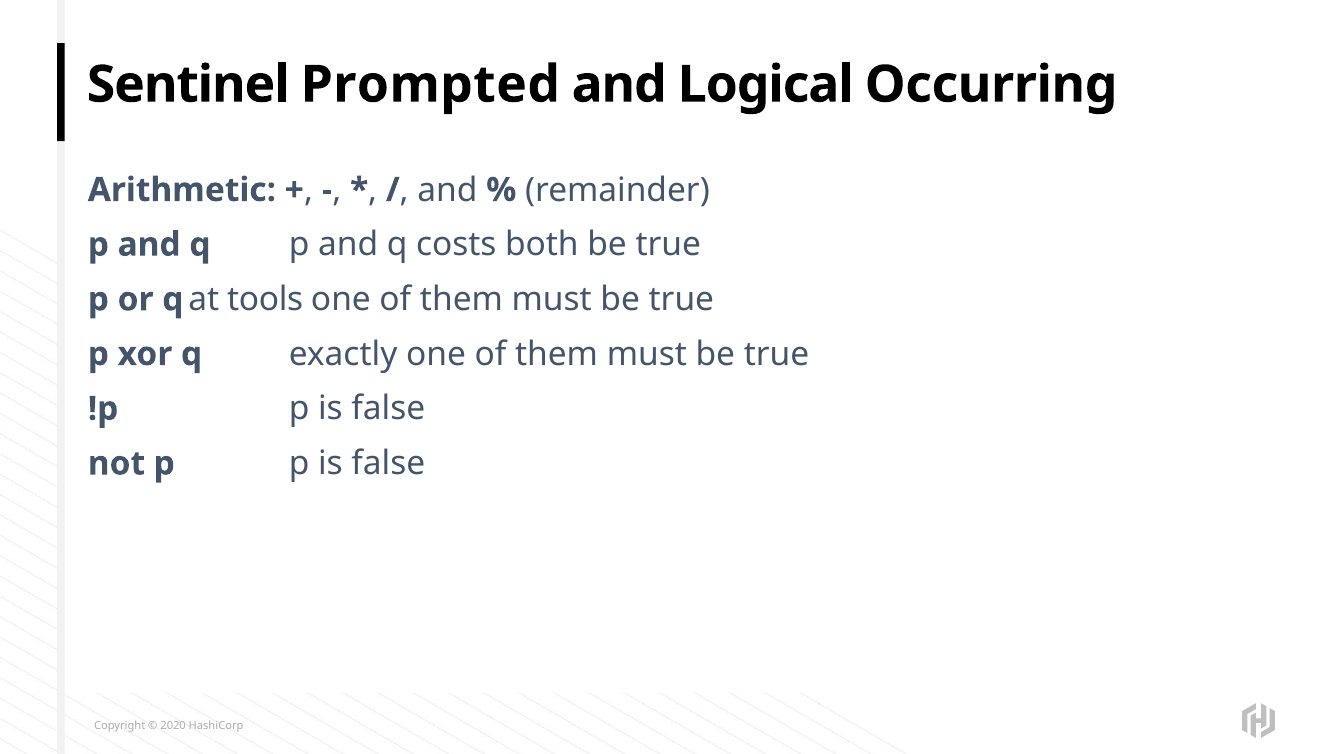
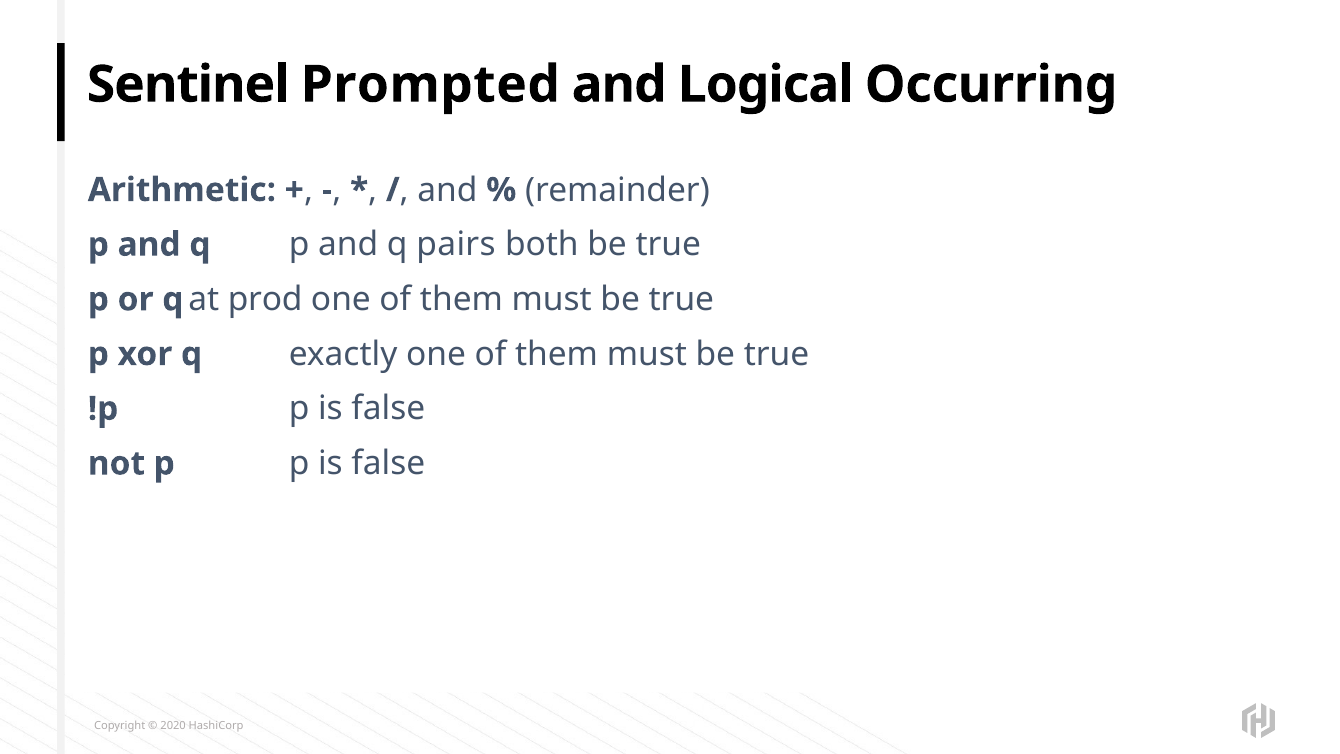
costs: costs -> pairs
tools: tools -> prod
